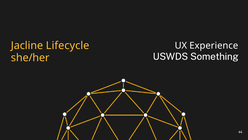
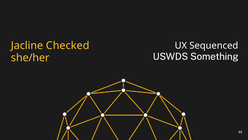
Lifecycle: Lifecycle -> Checked
Experience: Experience -> Sequenced
